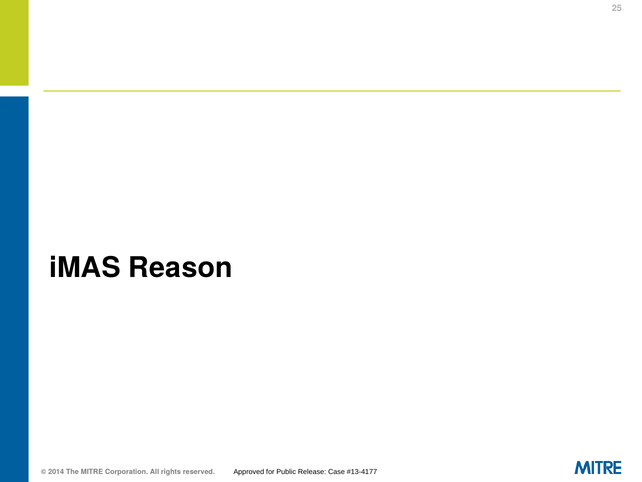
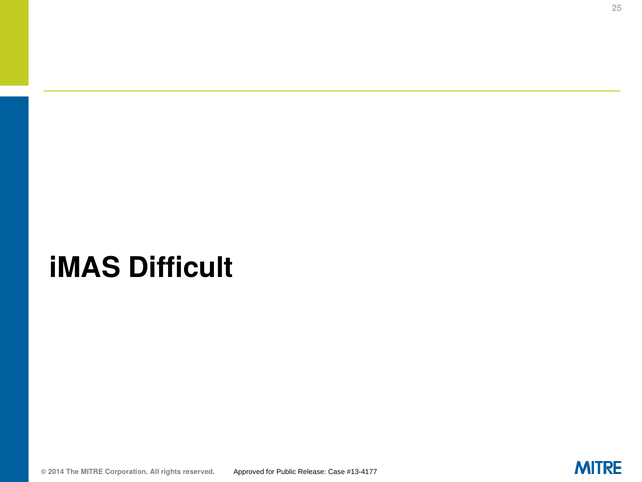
Reason: Reason -> Difficult
